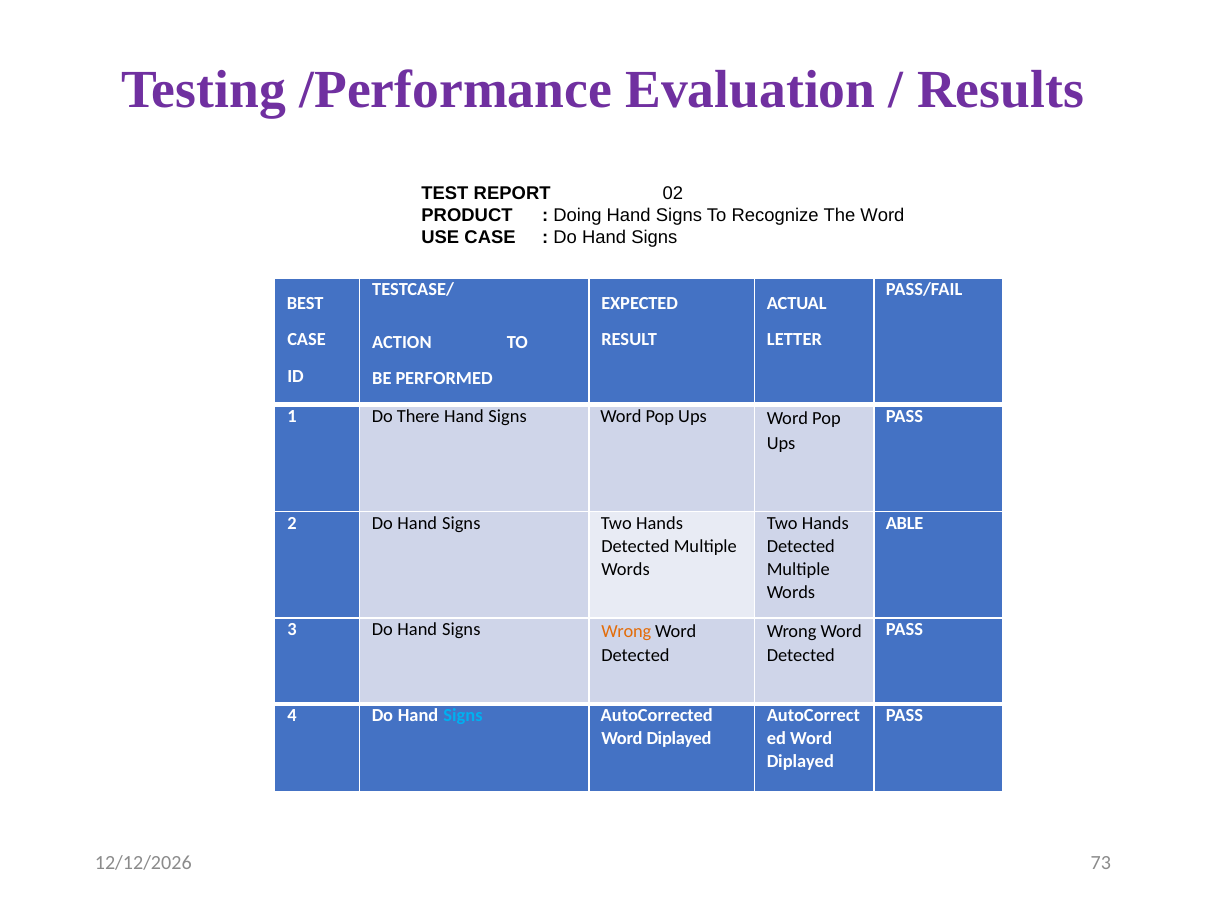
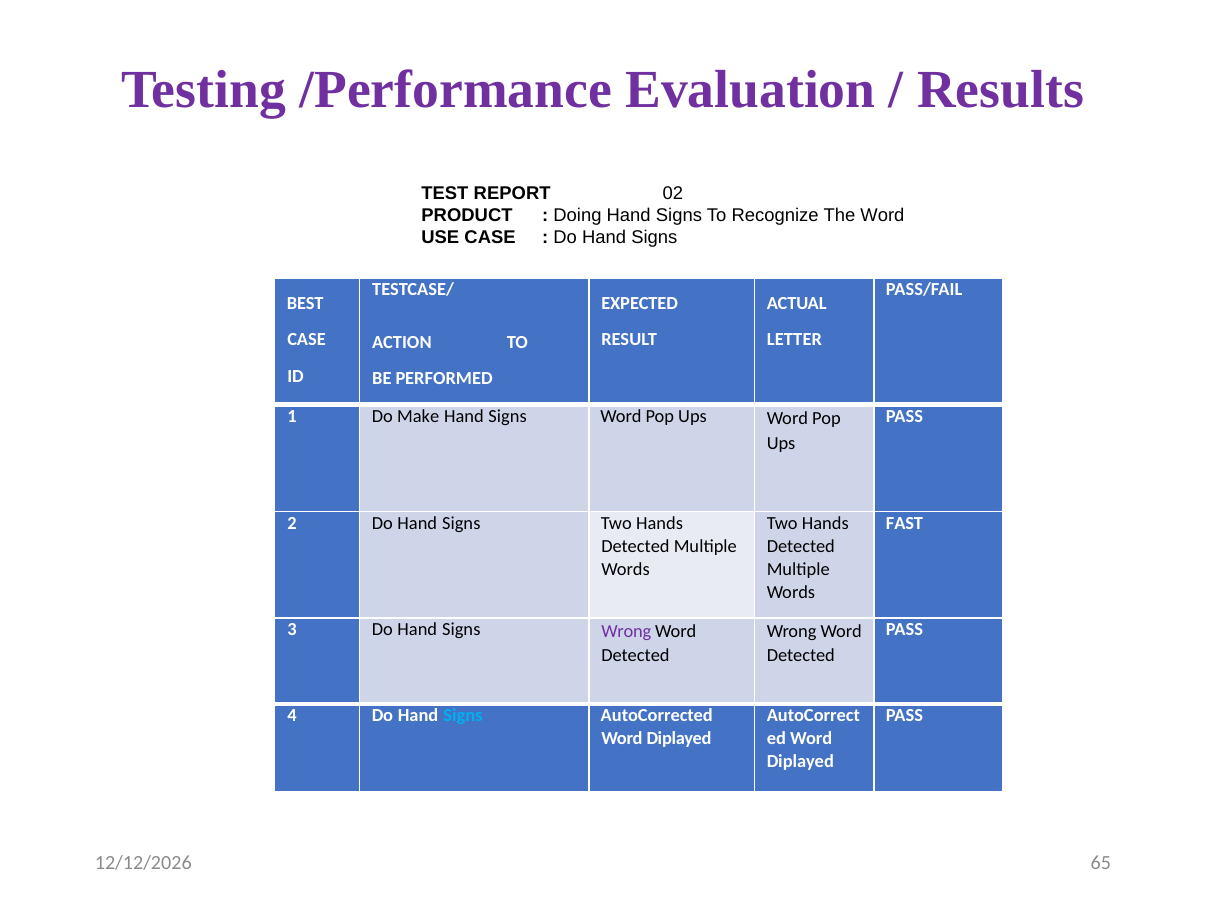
There: There -> Make
ABLE: ABLE -> FAST
Wrong at (626, 632) colour: orange -> purple
73: 73 -> 65
